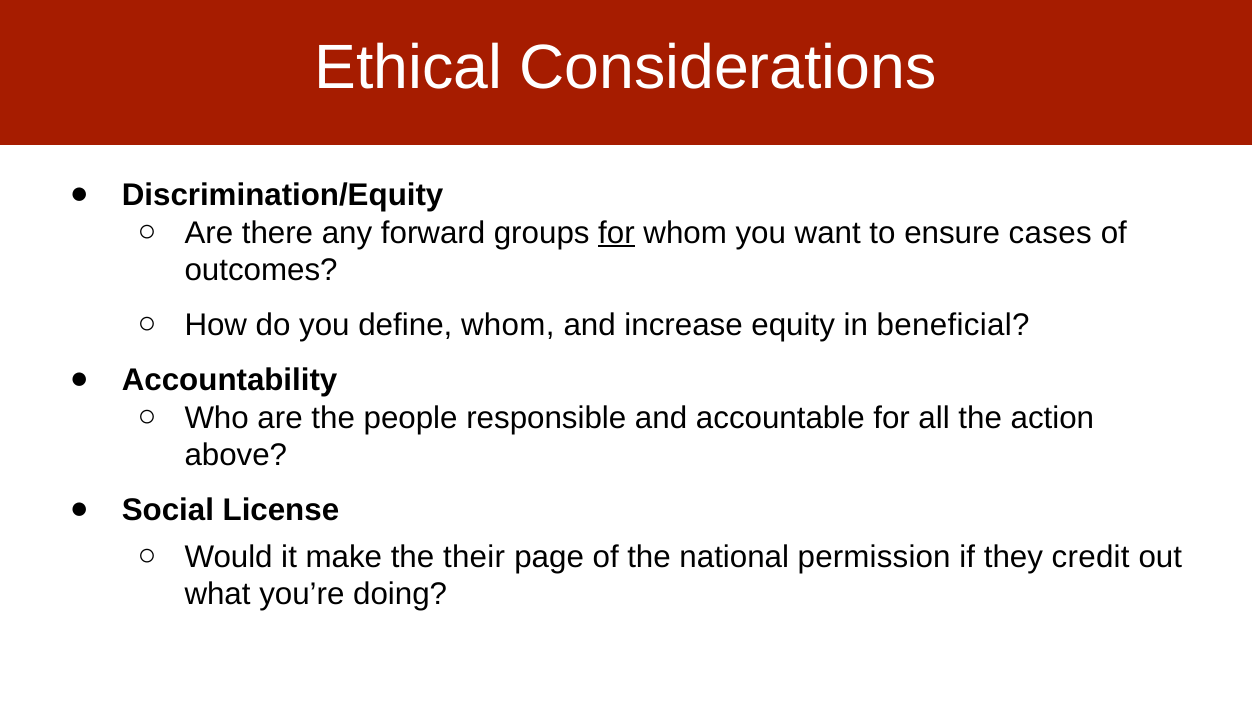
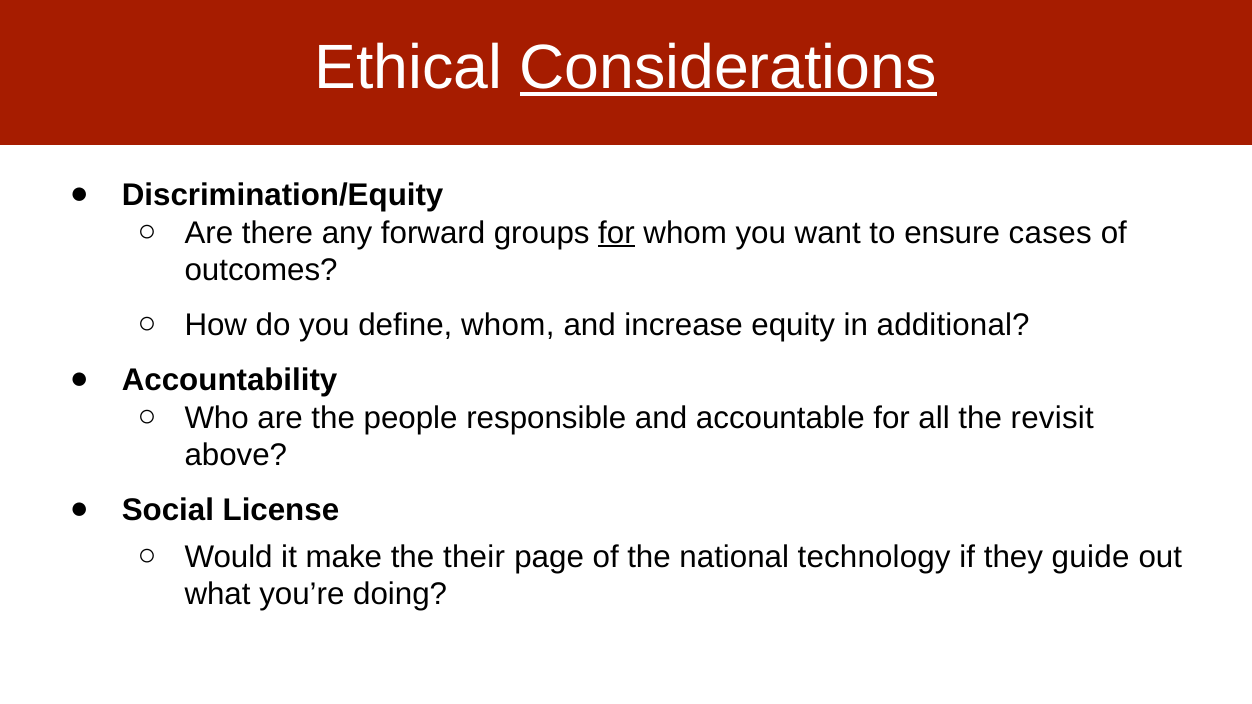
Considerations underline: none -> present
beneficial: beneficial -> additional
action: action -> revisit
permission: permission -> technology
credit: credit -> guide
